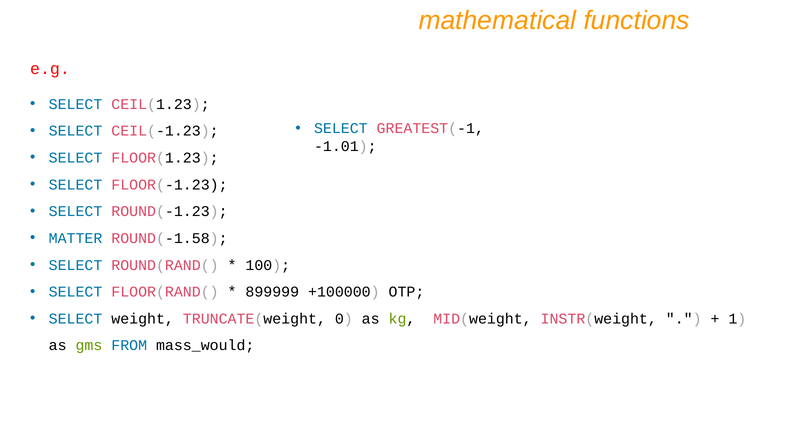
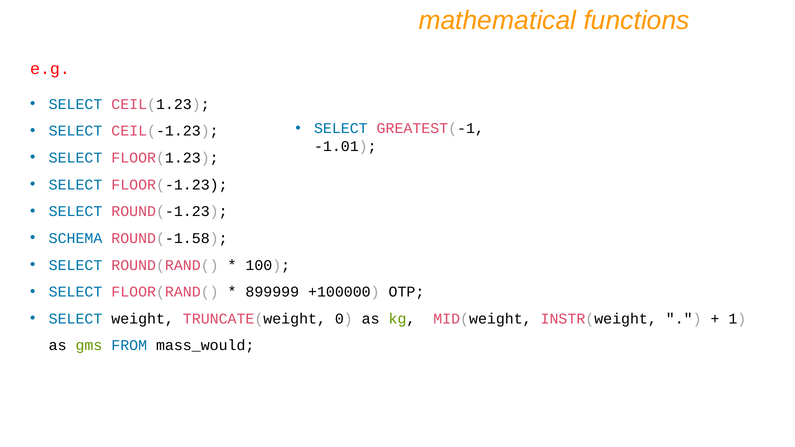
MATTER: MATTER -> SCHEMA
